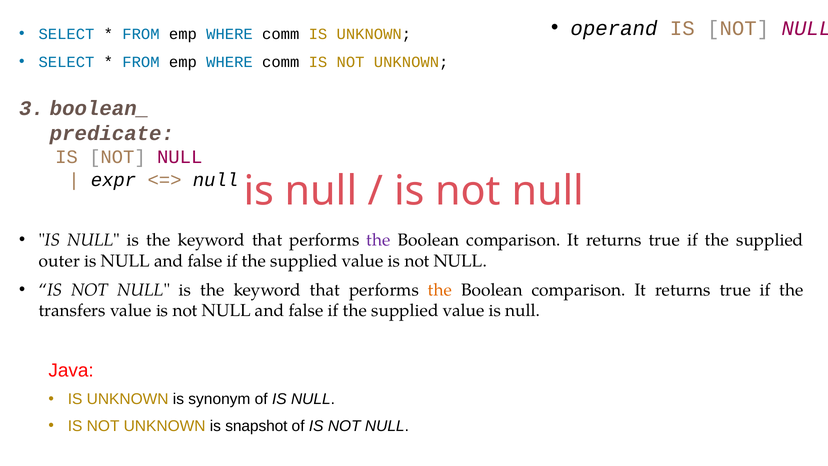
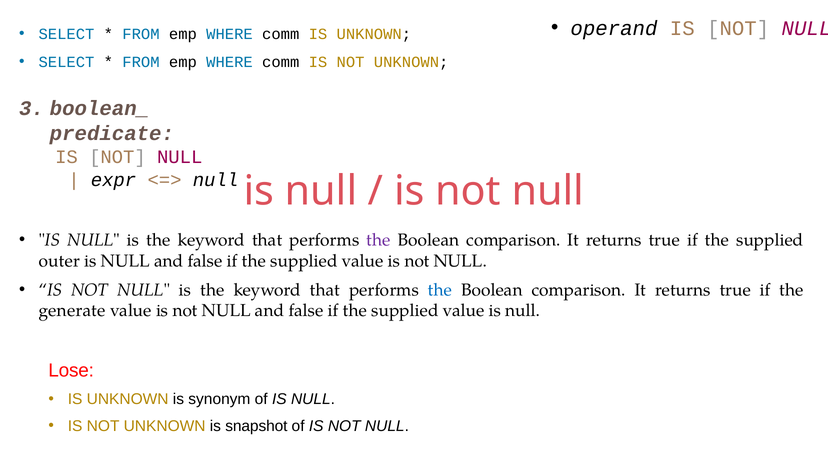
the at (440, 290) colour: orange -> blue
transfers: transfers -> generate
Java: Java -> Lose
